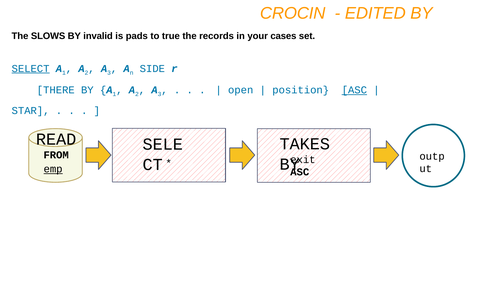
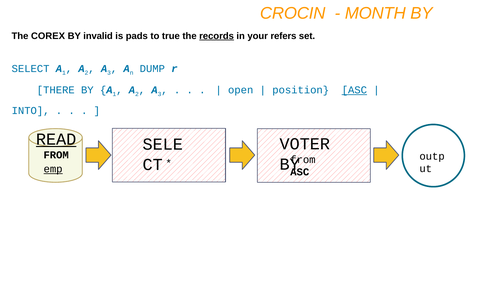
EDITED: EDITED -> MONTH
SLOWS: SLOWS -> COREX
records underline: none -> present
cases: cases -> refers
SELECT underline: present -> none
SIDE: SIDE -> DUMP
STAR: STAR -> INTO
READ underline: none -> present
TAKES: TAKES -> VOTER
exit at (303, 159): exit -> from
